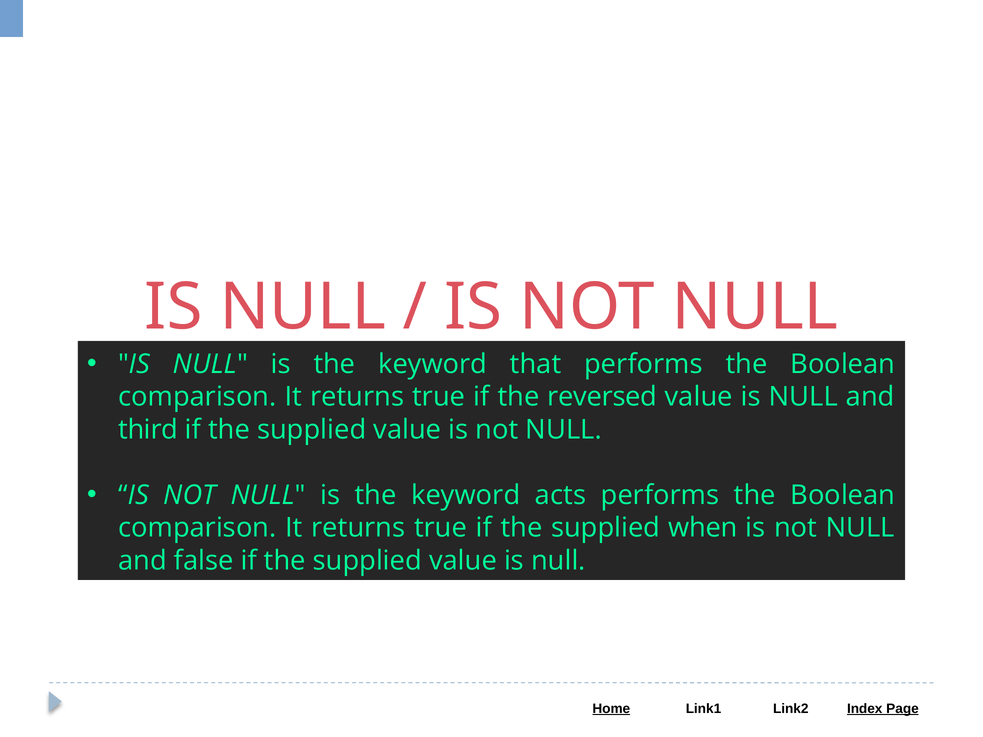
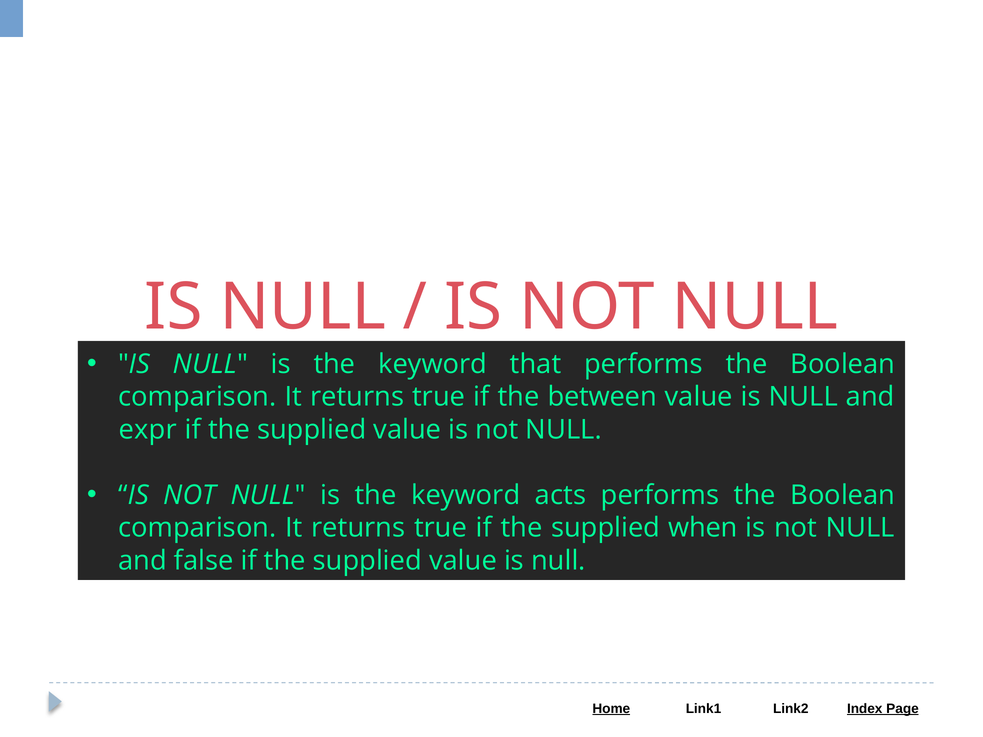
reversed: reversed -> between
third: third -> expr
